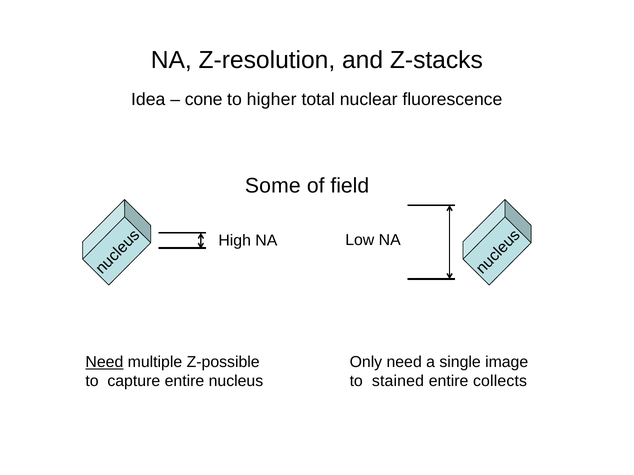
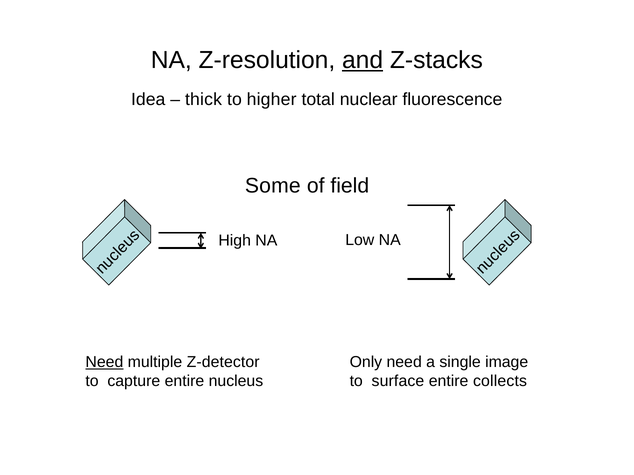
and underline: none -> present
cone: cone -> thick
Z-possible: Z-possible -> Z-detector
stained: stained -> surface
